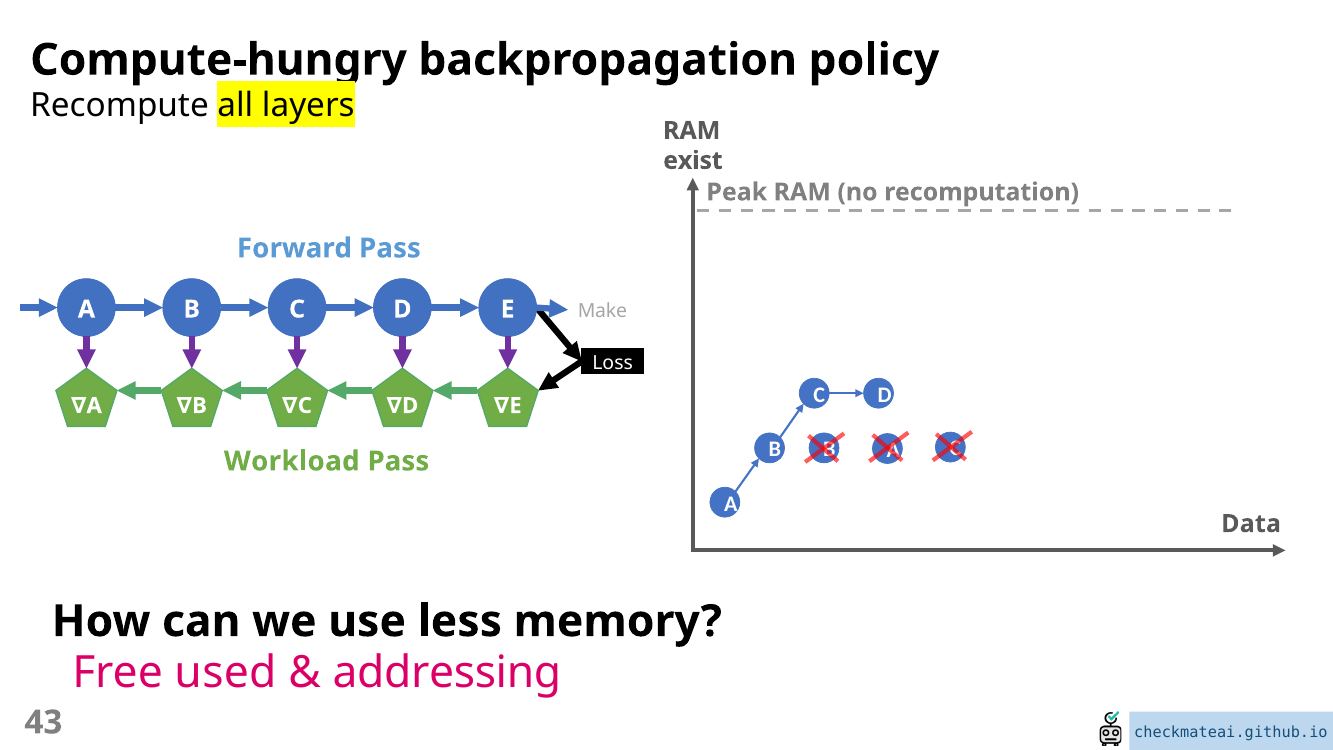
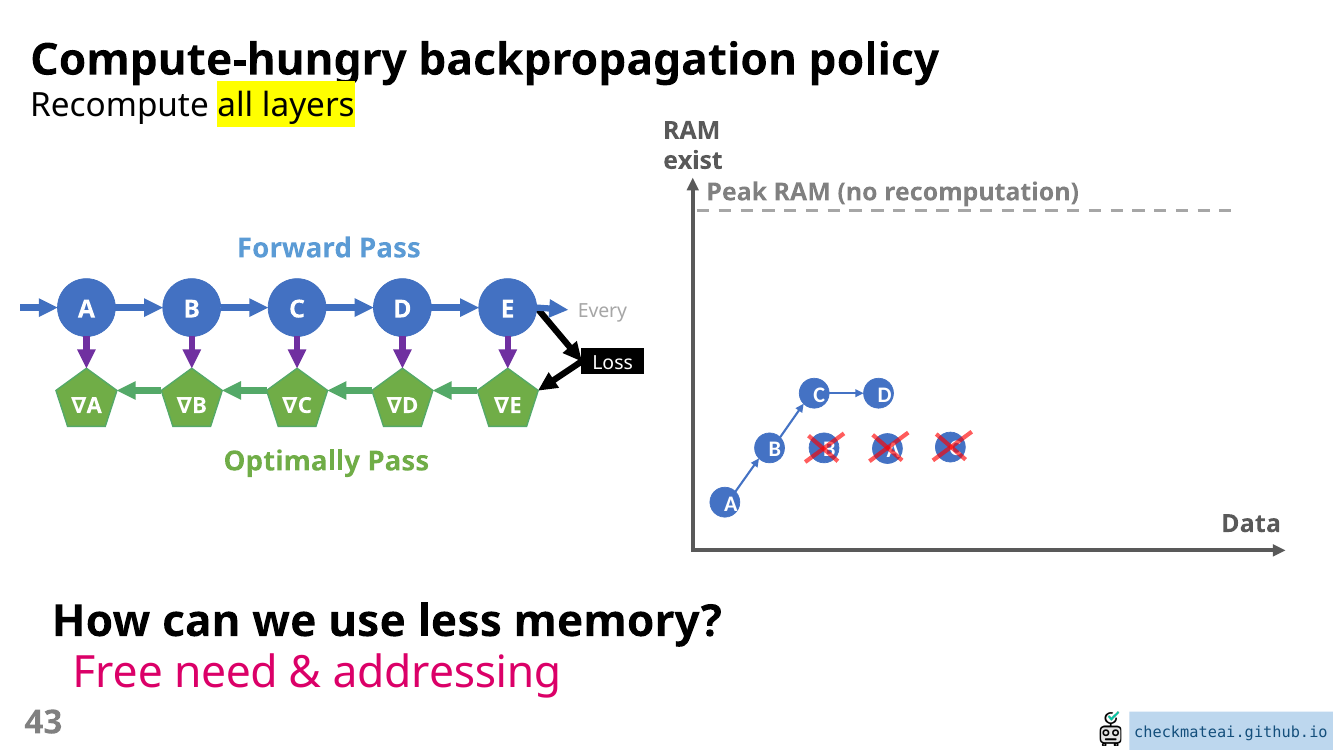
Make: Make -> Every
Workload: Workload -> Optimally
used: used -> need
